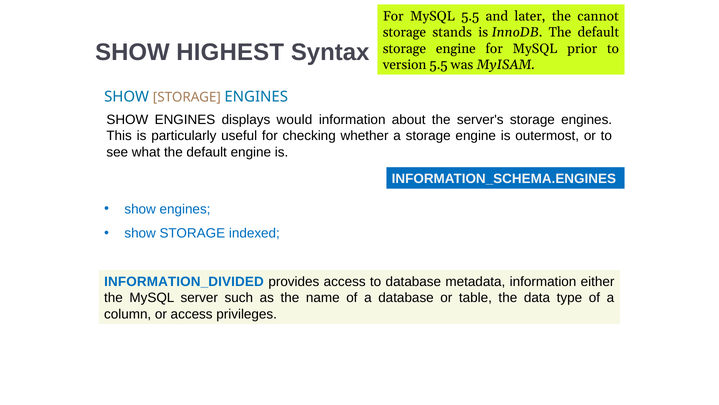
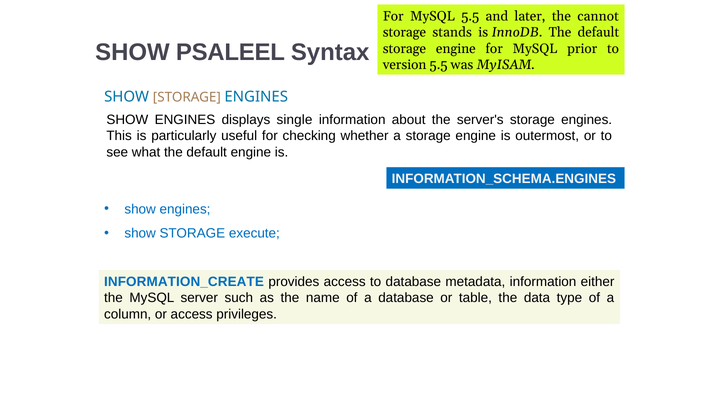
HIGHEST: HIGHEST -> PSALEEL
would: would -> single
indexed: indexed -> execute
INFORMATION_DIVIDED: INFORMATION_DIVIDED -> INFORMATION_CREATE
